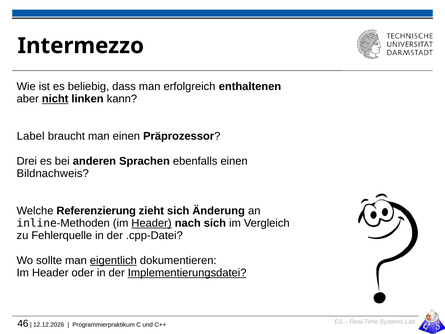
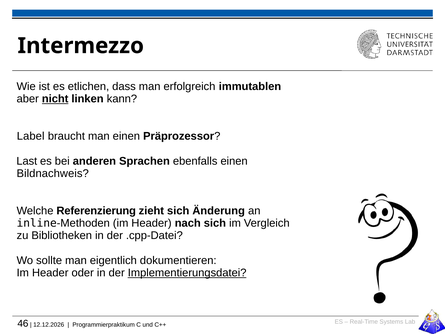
beliebig: beliebig -> etlichen
enthaltenen: enthaltenen -> immutablen
Drei: Drei -> Last
Header at (151, 223) underline: present -> none
Fehlerquelle: Fehlerquelle -> Bibliotheken
eigentlich underline: present -> none
